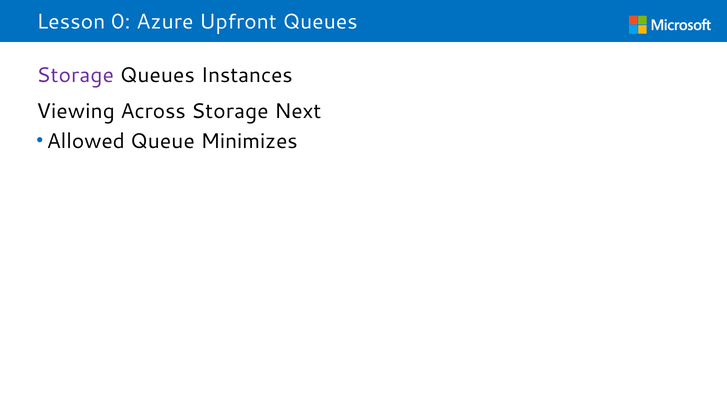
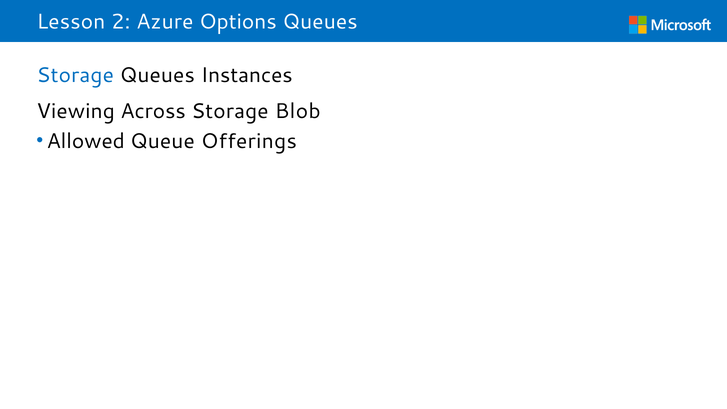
0: 0 -> 2
Upfront: Upfront -> Options
Storage at (75, 75) colour: purple -> blue
Next: Next -> Blob
Minimizes: Minimizes -> Offerings
